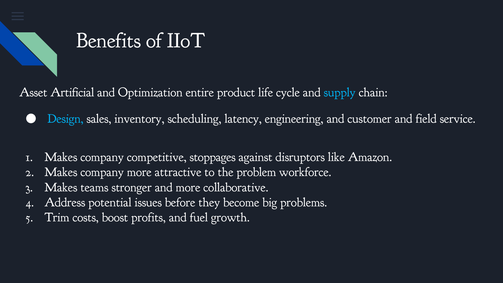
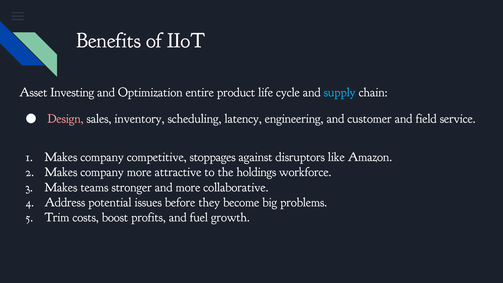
Artificial: Artificial -> Investing
Design colour: light blue -> pink
problem: problem -> holdings
